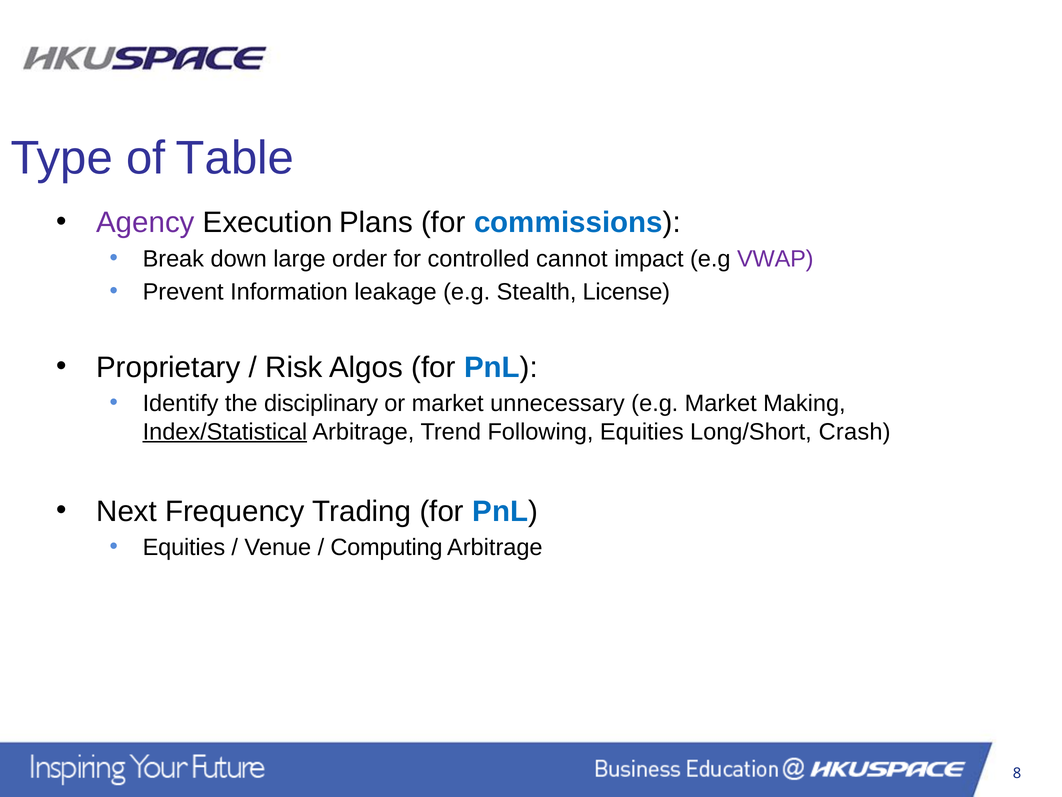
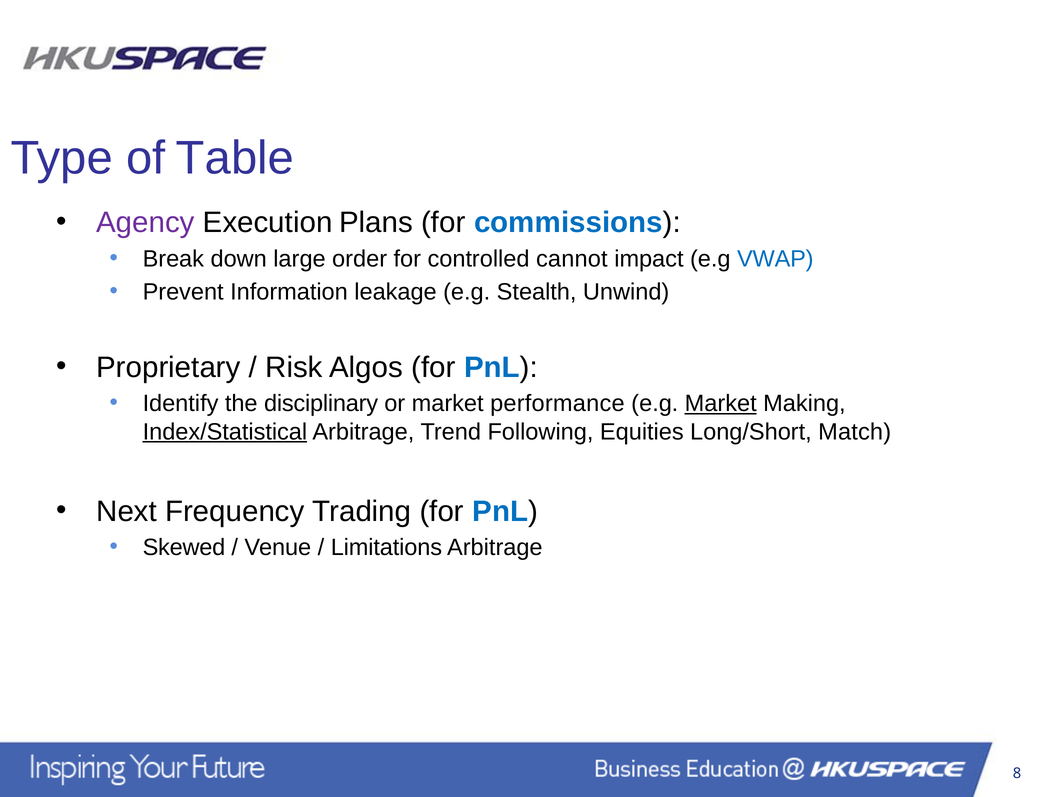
VWAP colour: purple -> blue
License: License -> Unwind
unnecessary: unnecessary -> performance
Market at (721, 403) underline: none -> present
Crash: Crash -> Match
Equities at (184, 547): Equities -> Skewed
Computing: Computing -> Limitations
